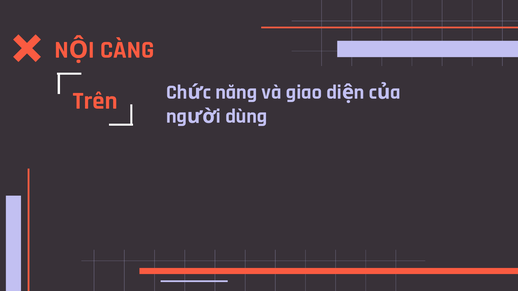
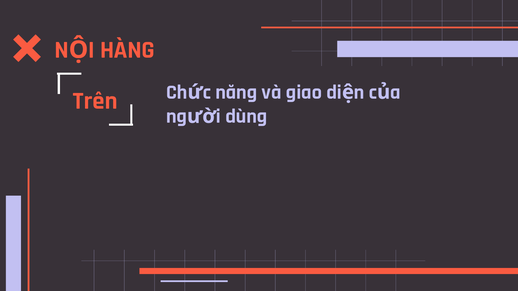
CÀNG: CÀNG -> HÀNG
